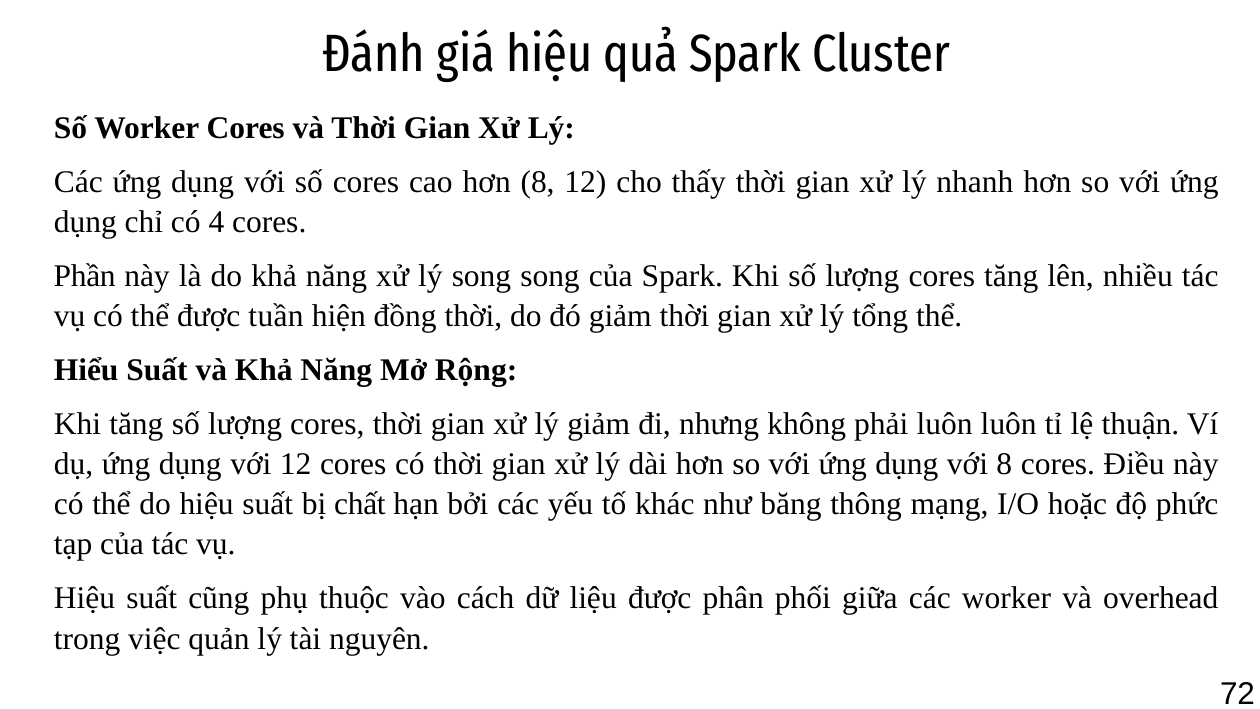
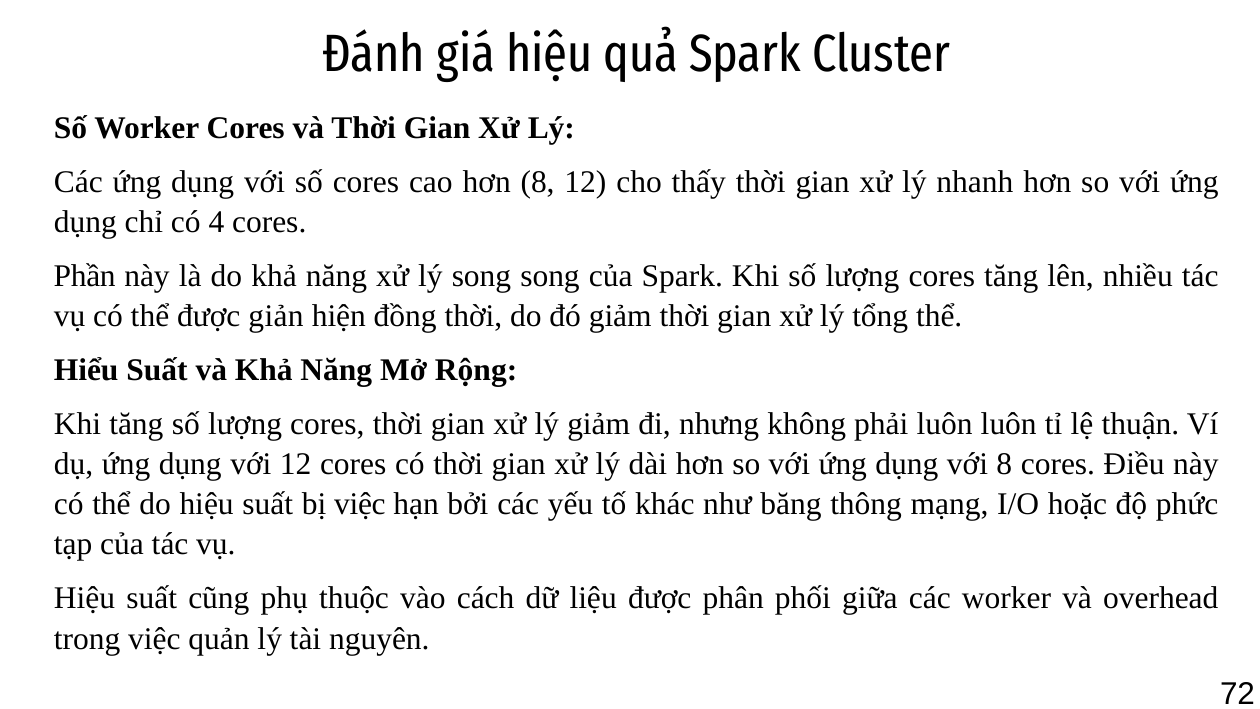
tuần: tuần -> giản
bị chất: chất -> việc
